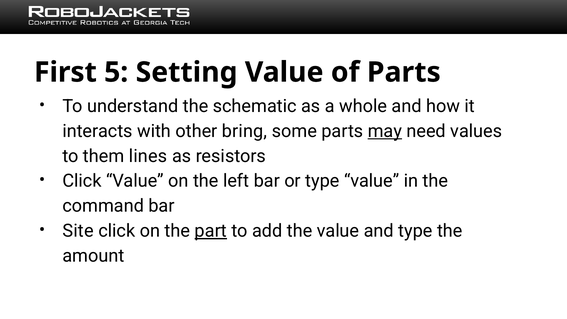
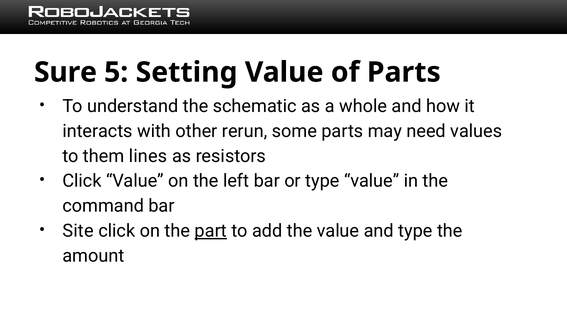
First: First -> Sure
bring: bring -> rerun
may underline: present -> none
